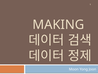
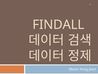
MAKING: MAKING -> FINDALL
